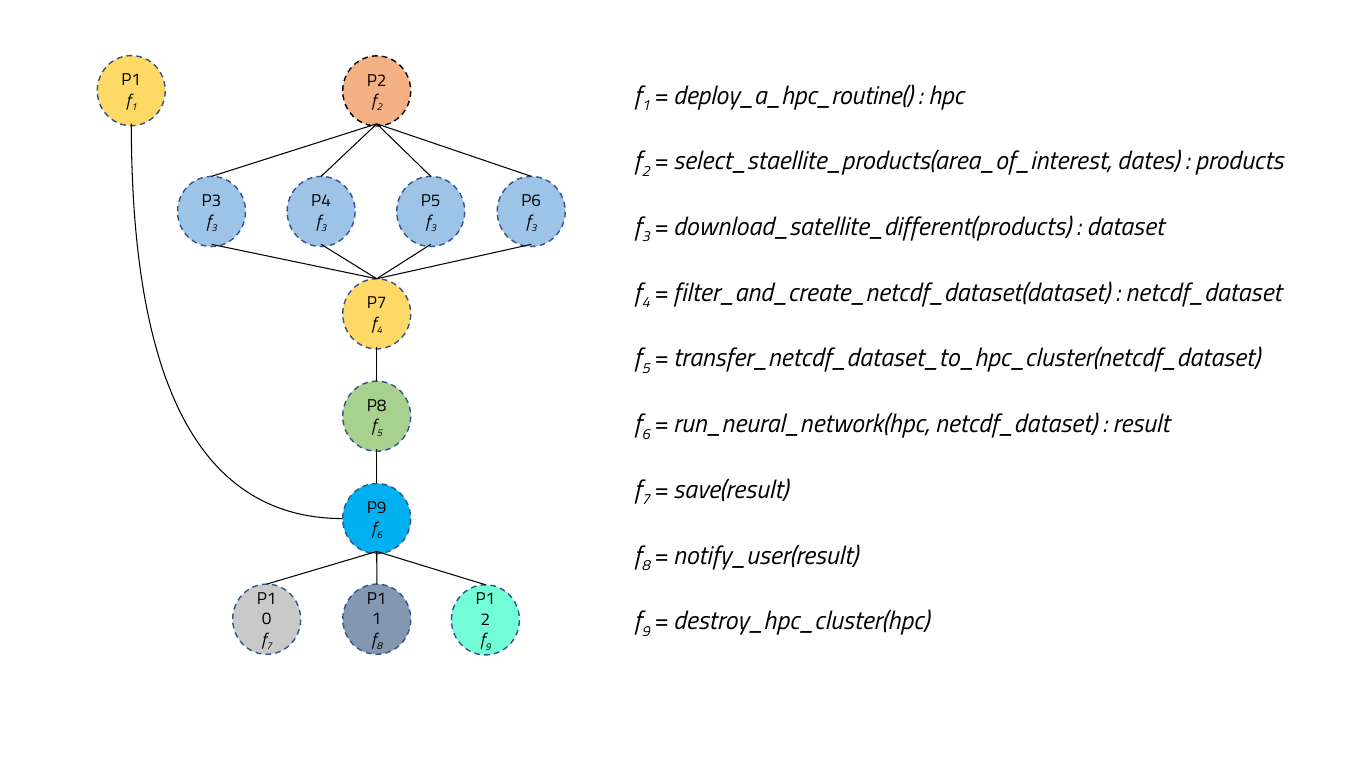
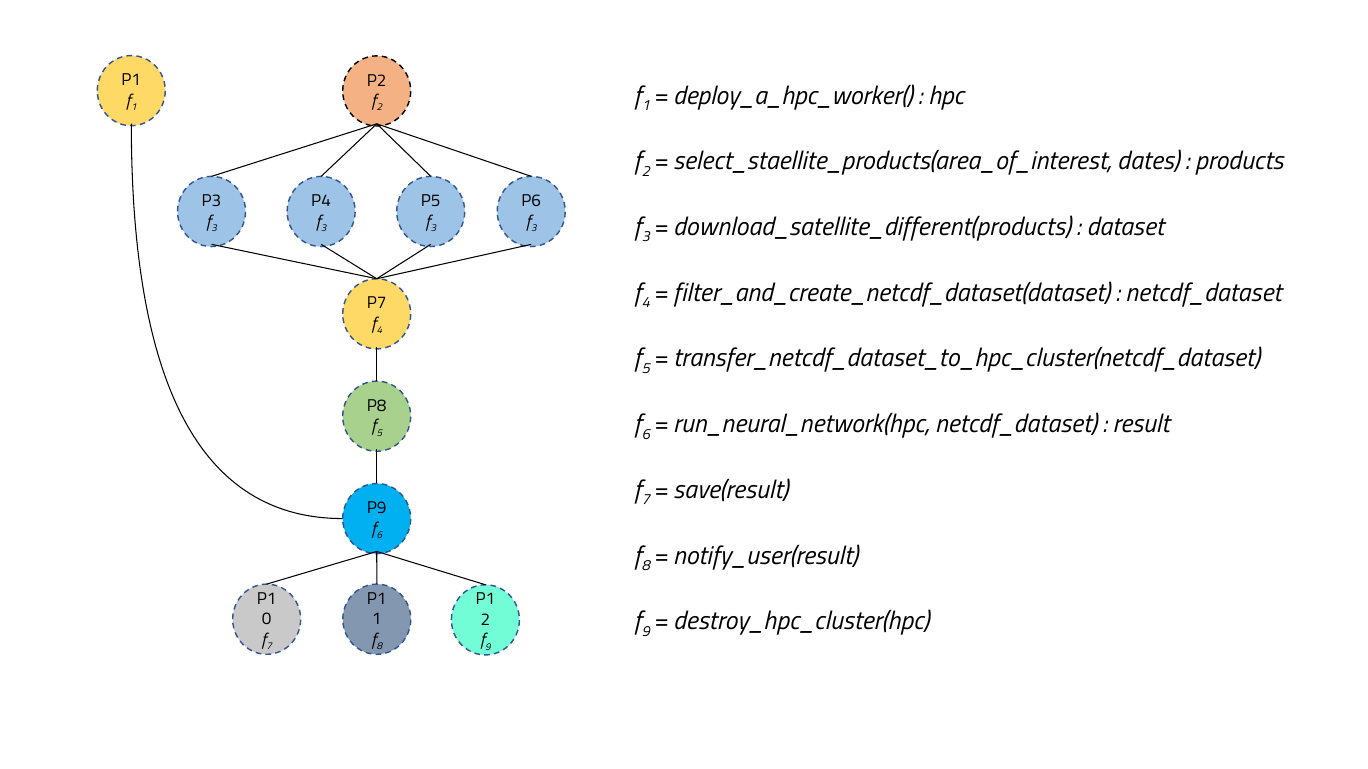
deploy_a_hpc_routine(: deploy_a_hpc_routine( -> deploy_a_hpc_worker(
